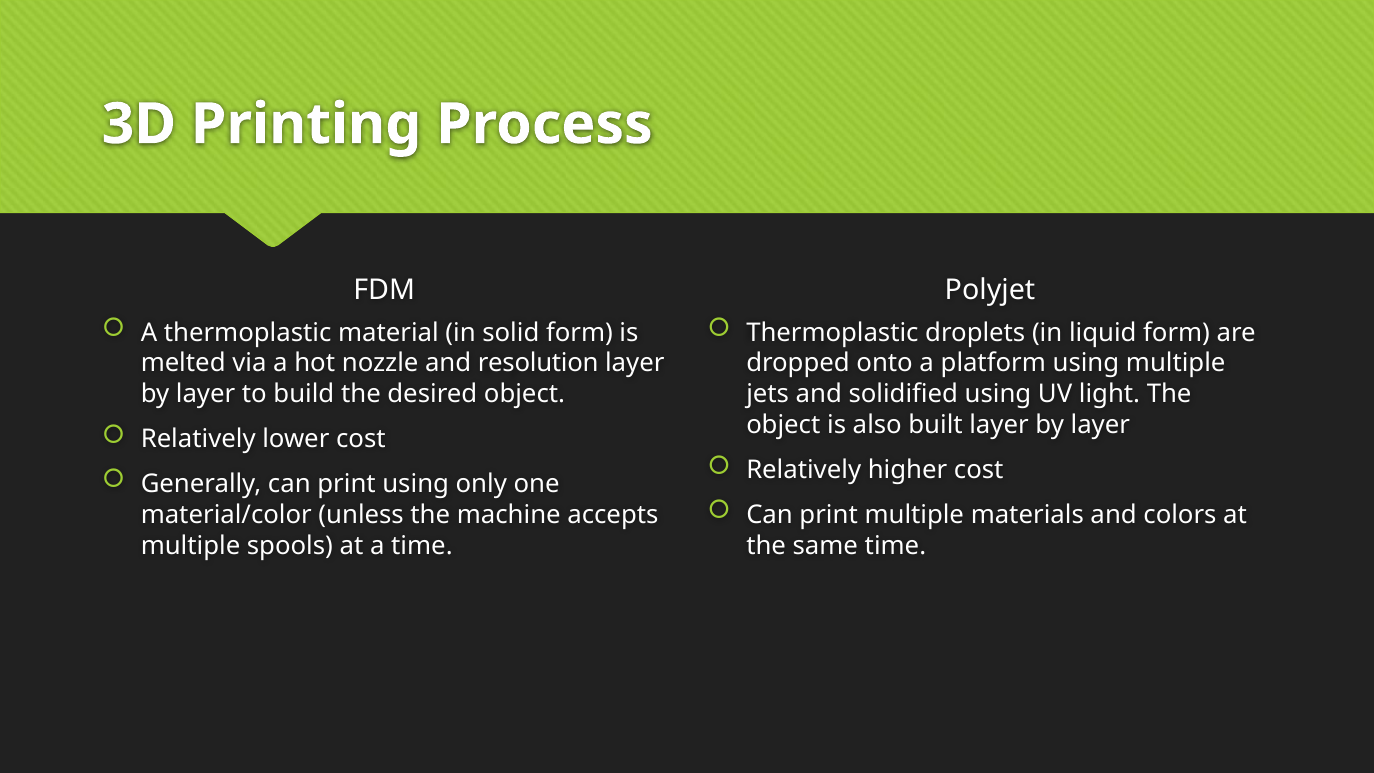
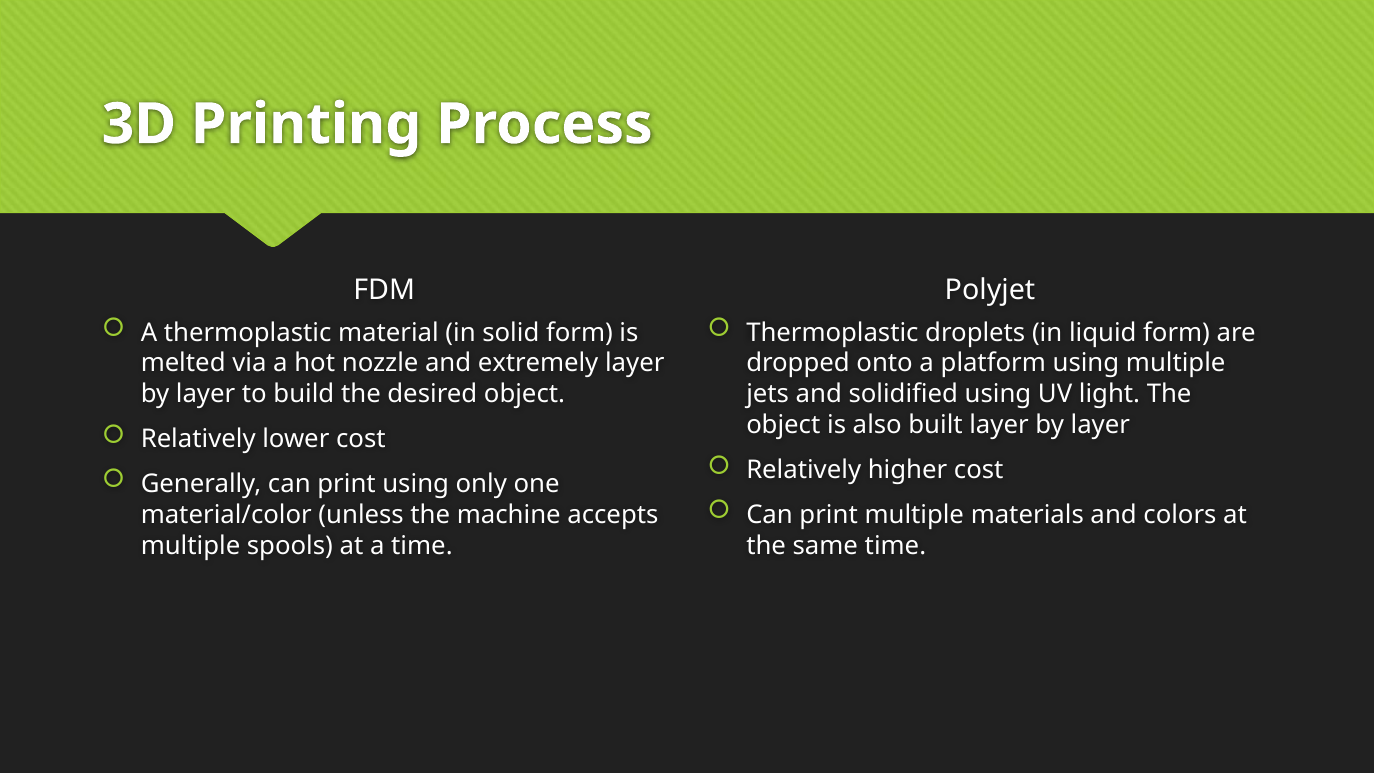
resolution: resolution -> extremely
